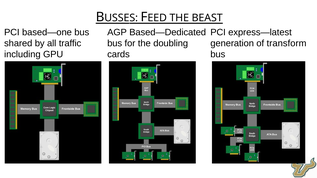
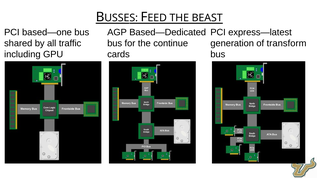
doubling: doubling -> continue
